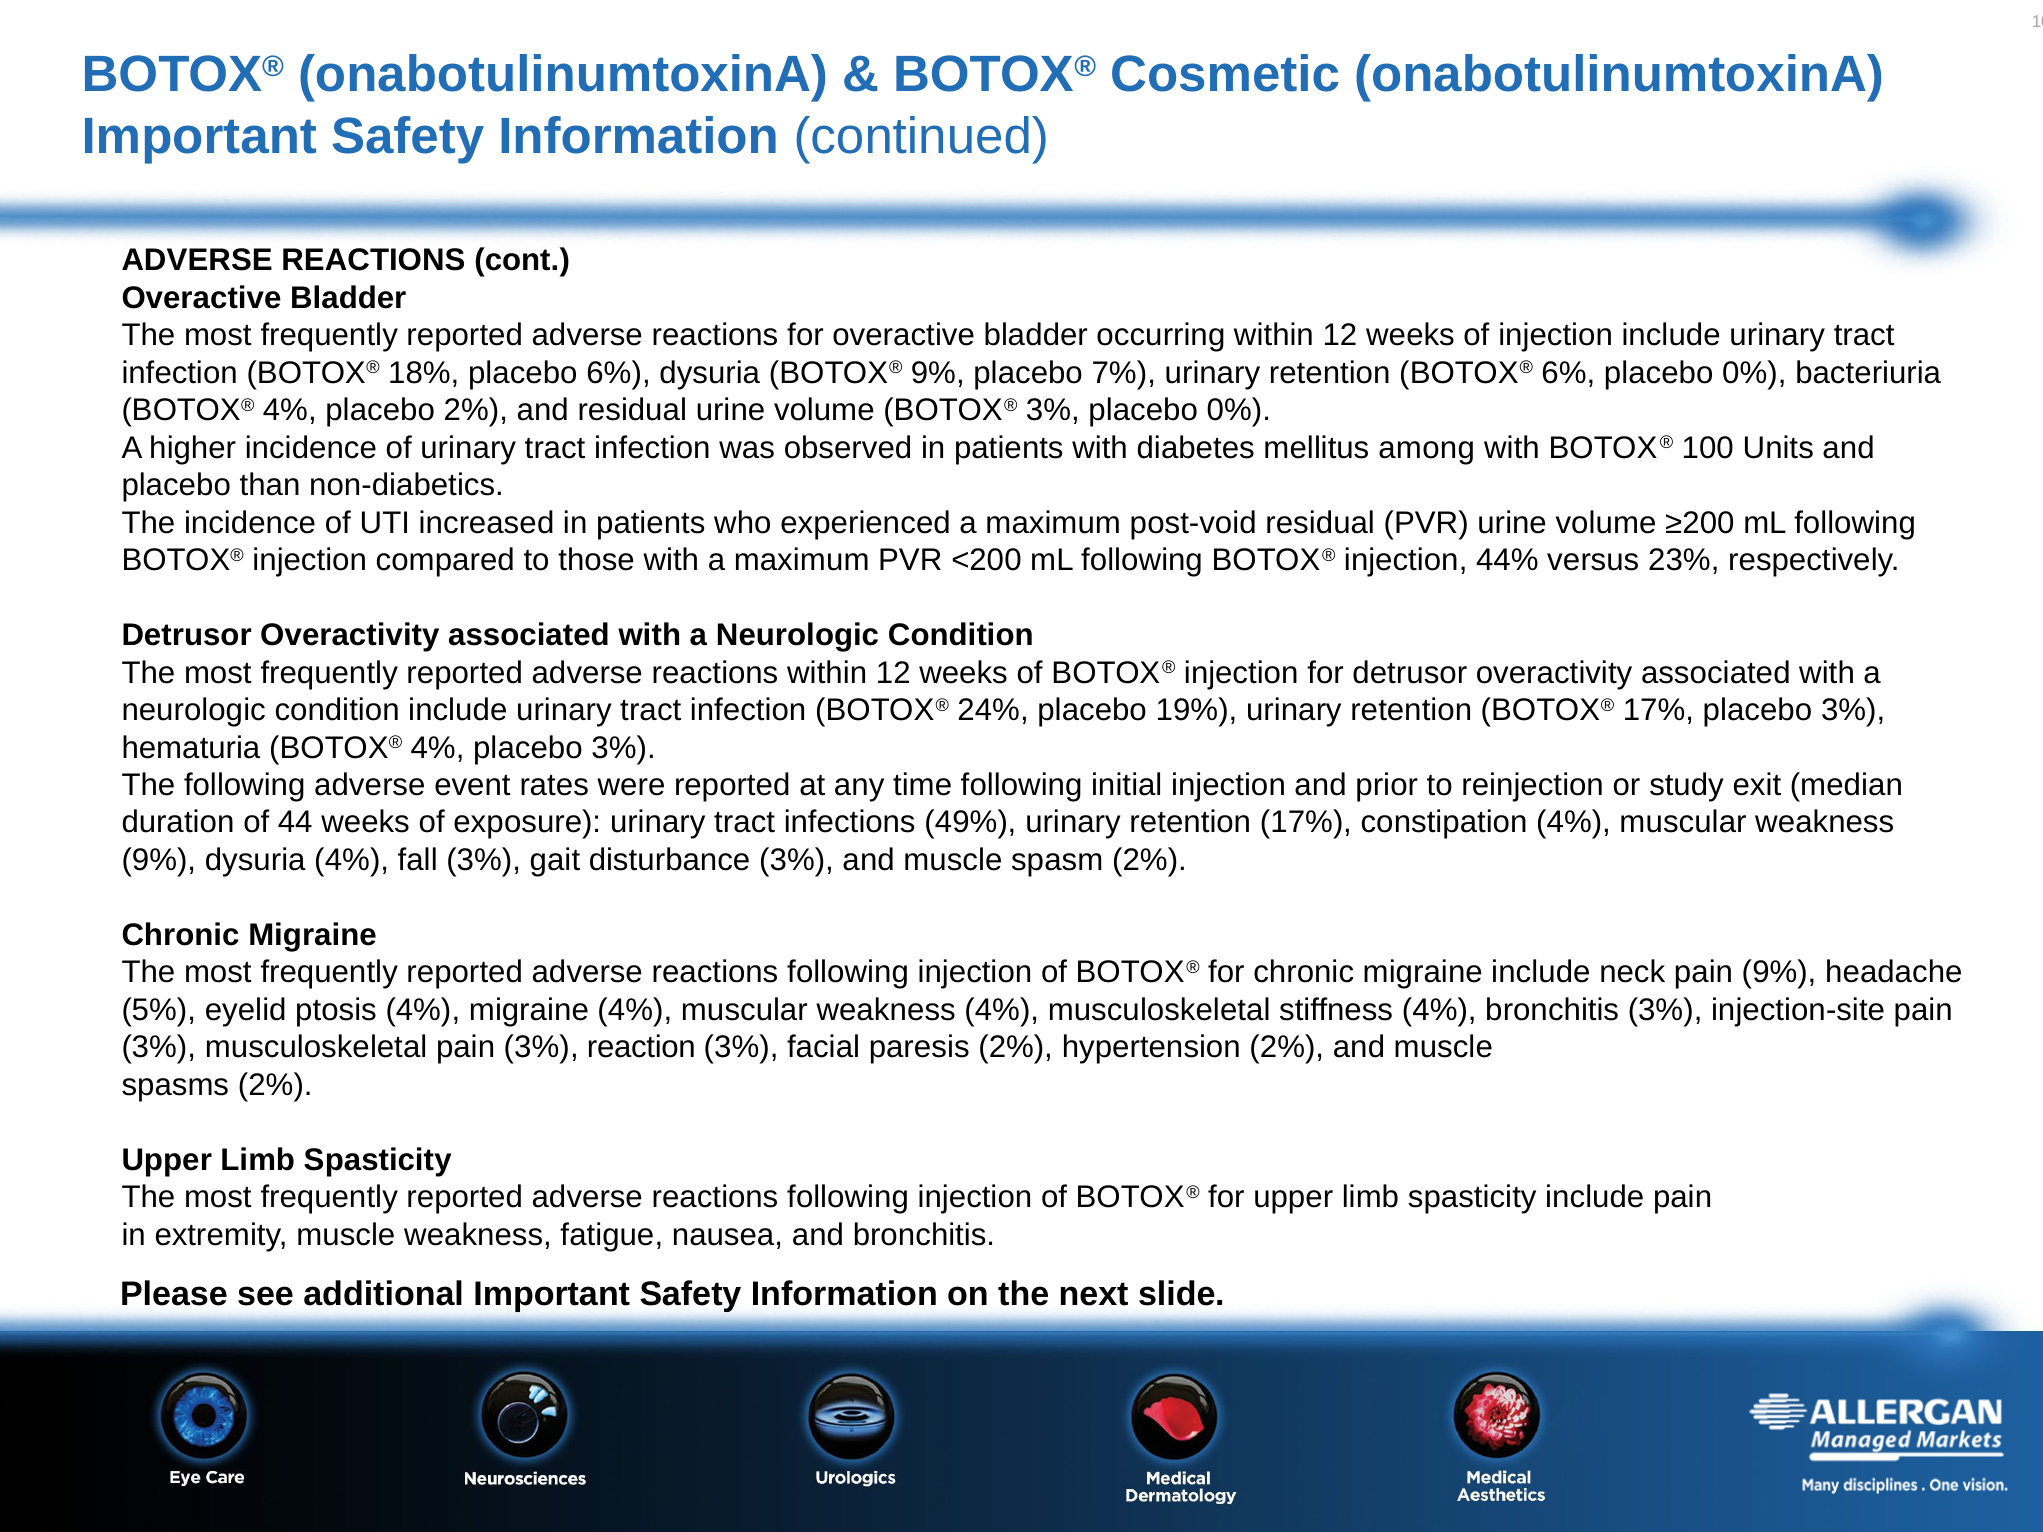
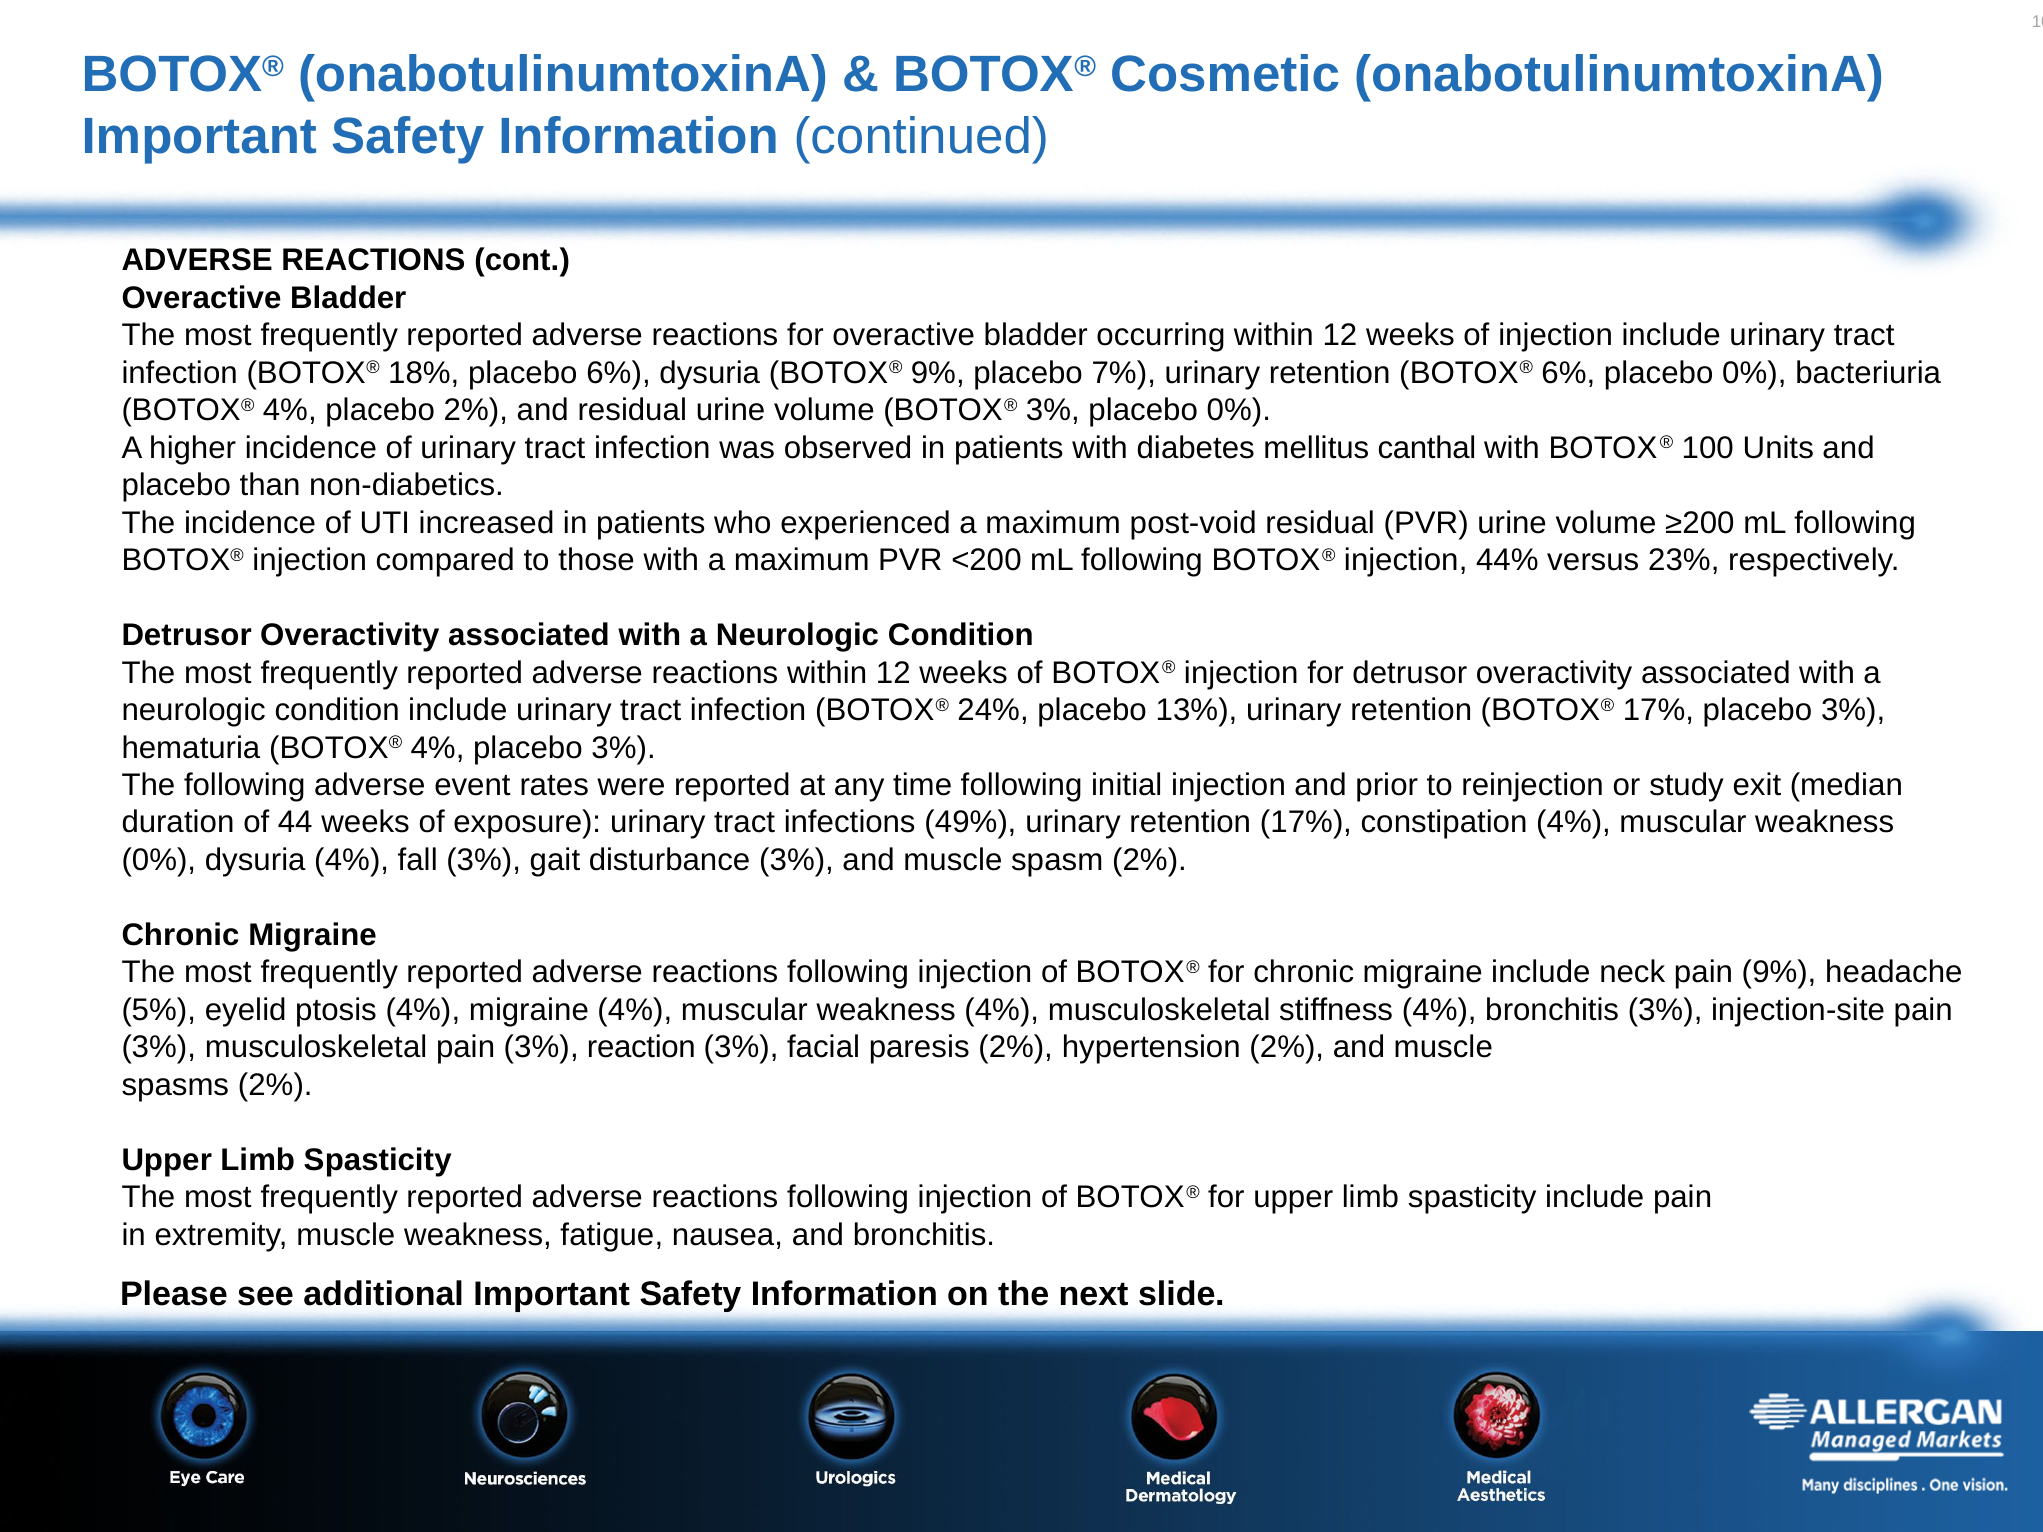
among: among -> canthal
19%: 19% -> 13%
9% at (159, 860): 9% -> 0%
